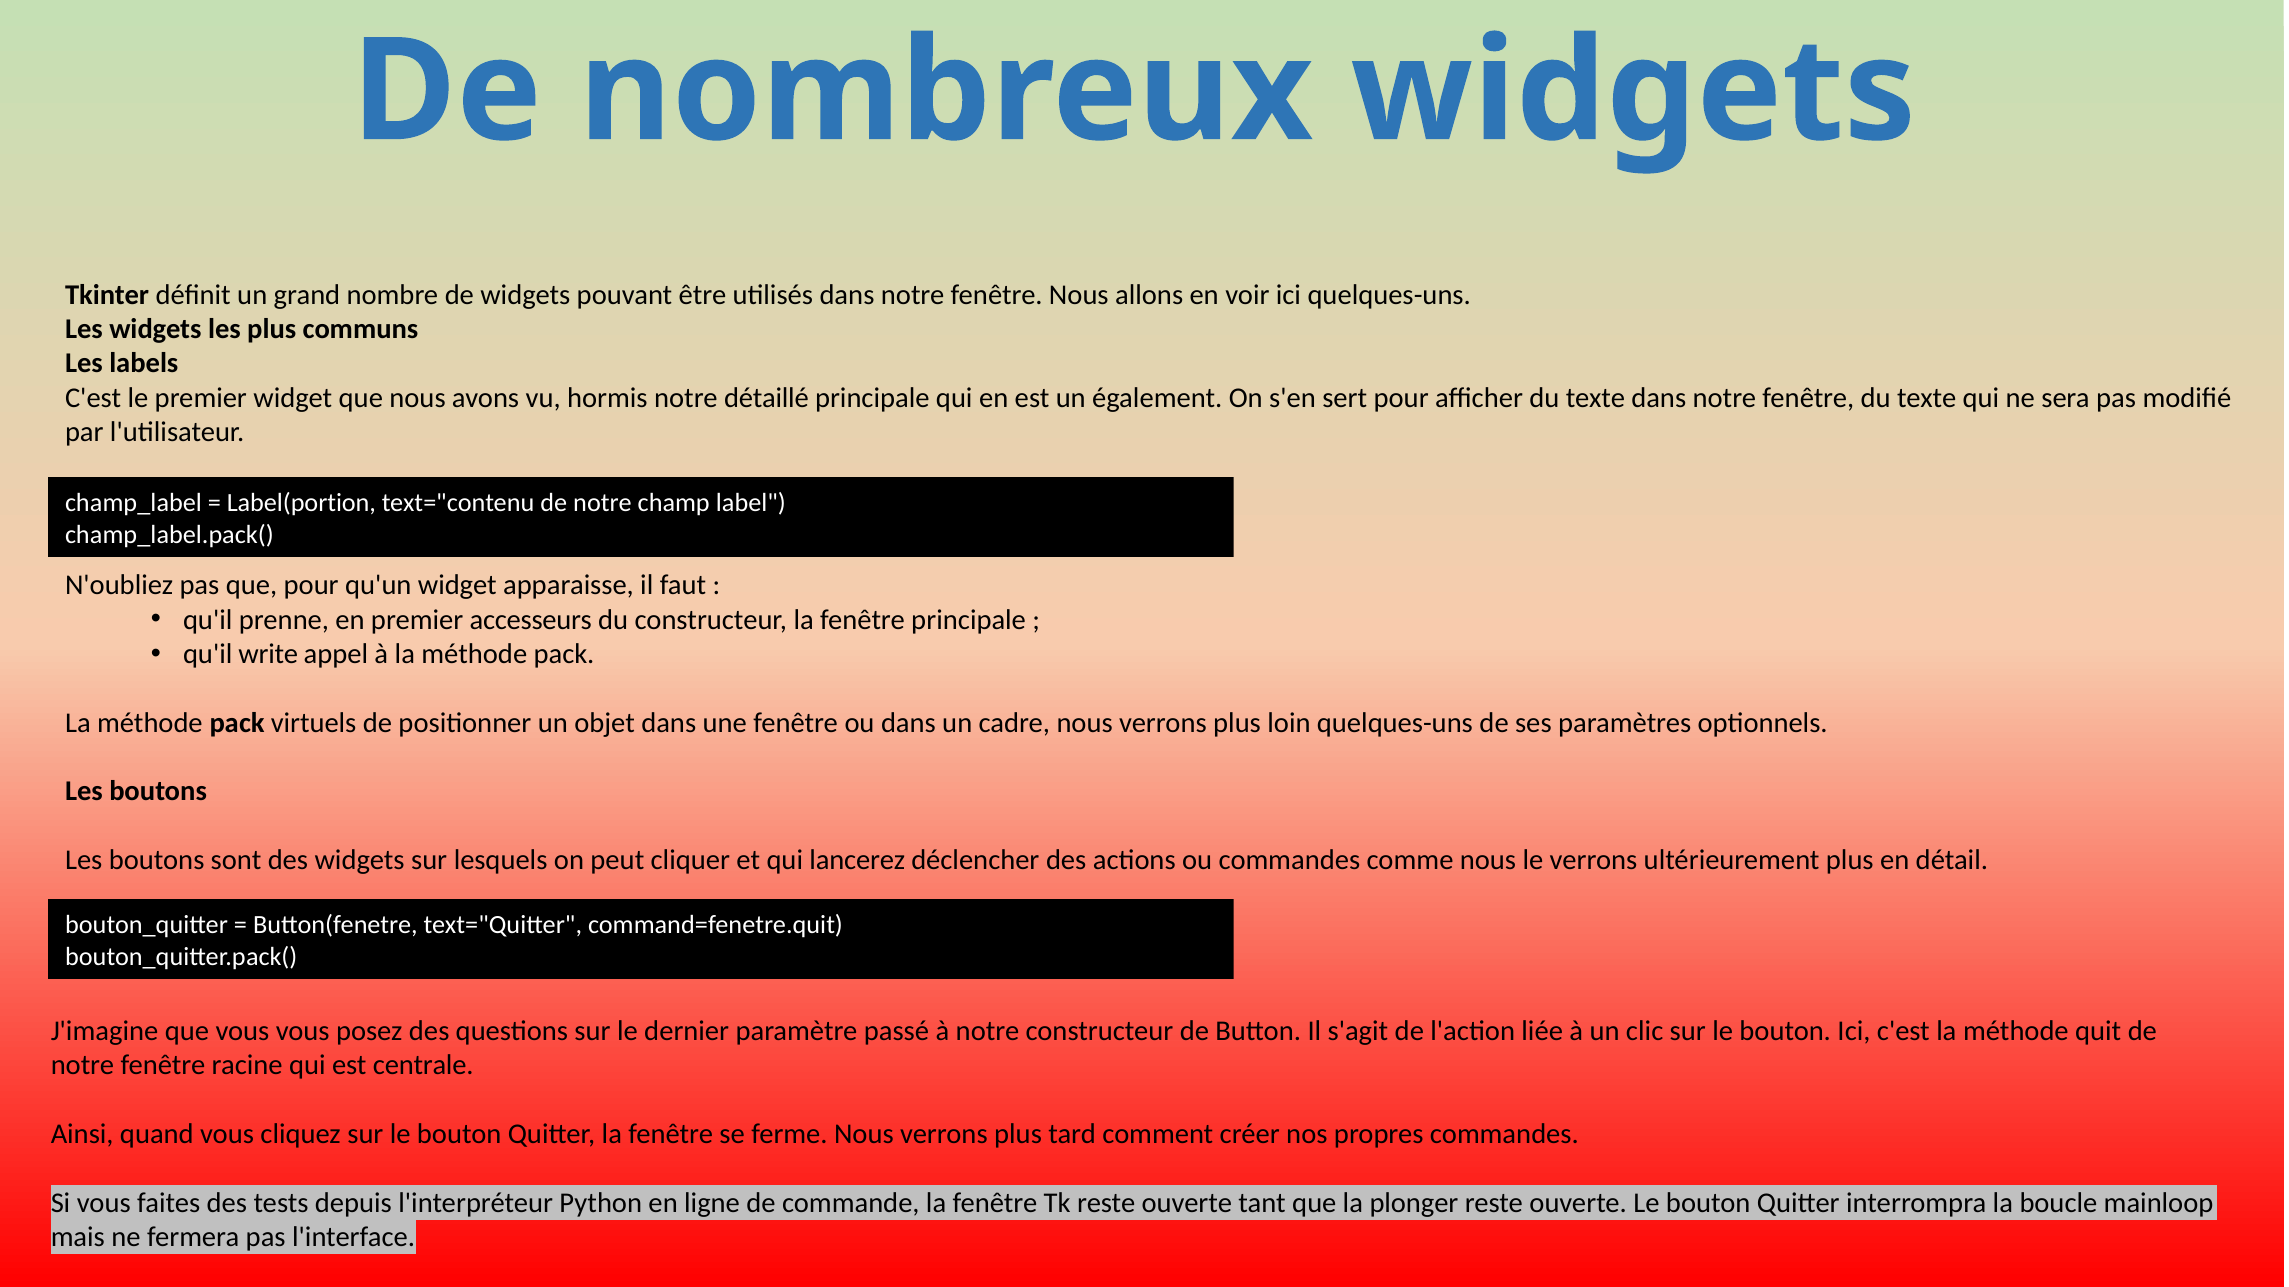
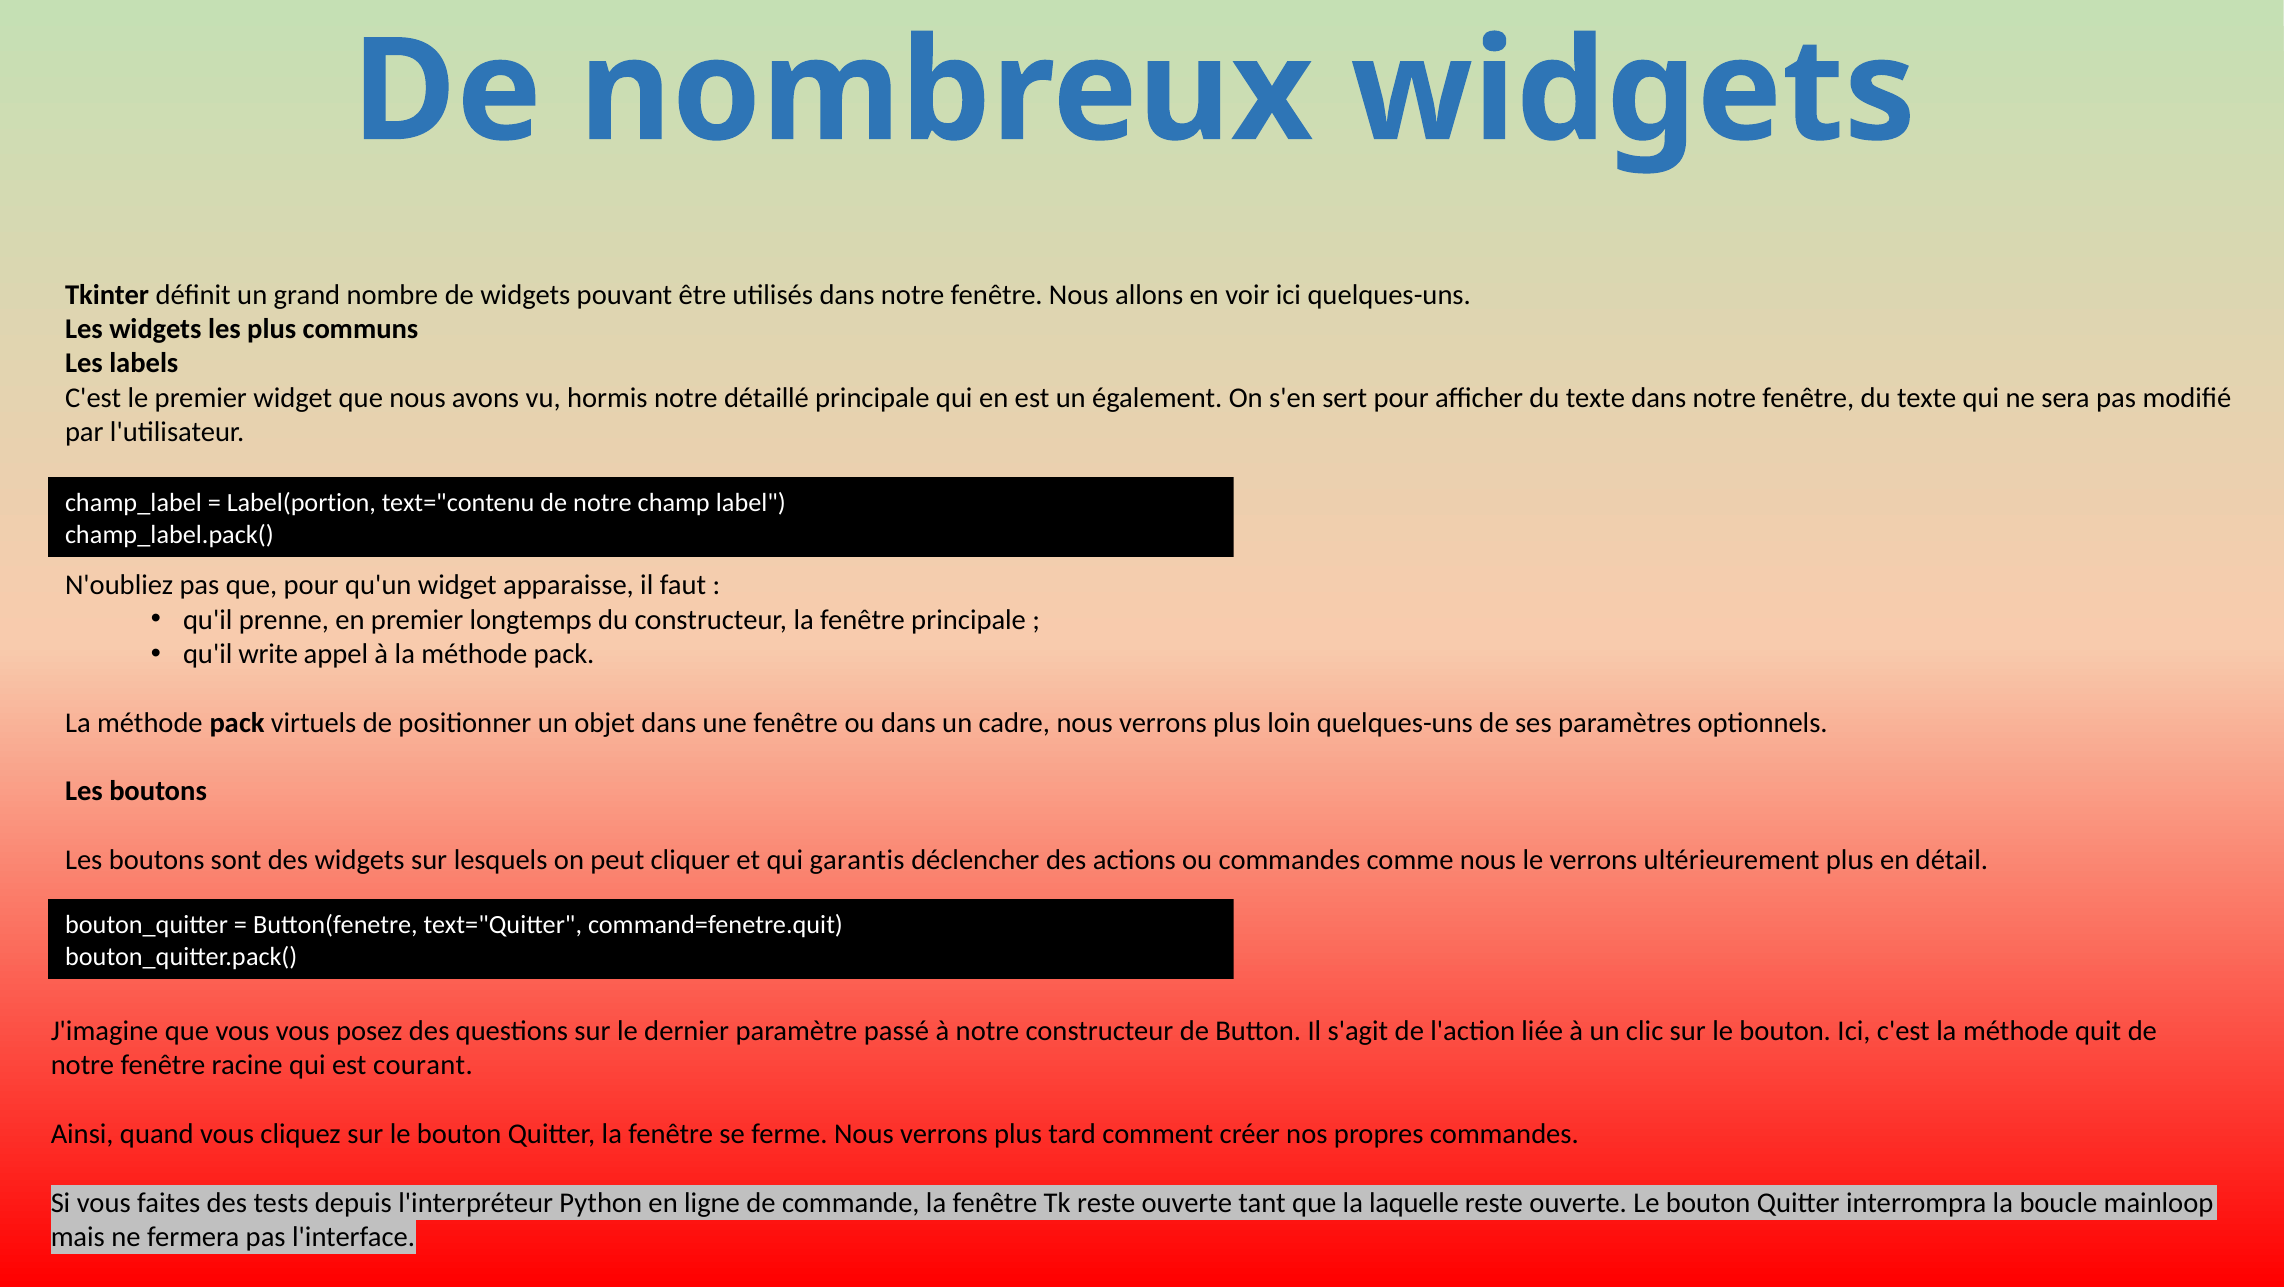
accesseurs: accesseurs -> longtemps
lancerez: lancerez -> garantis
centrale: centrale -> courant
plonger: plonger -> laquelle
